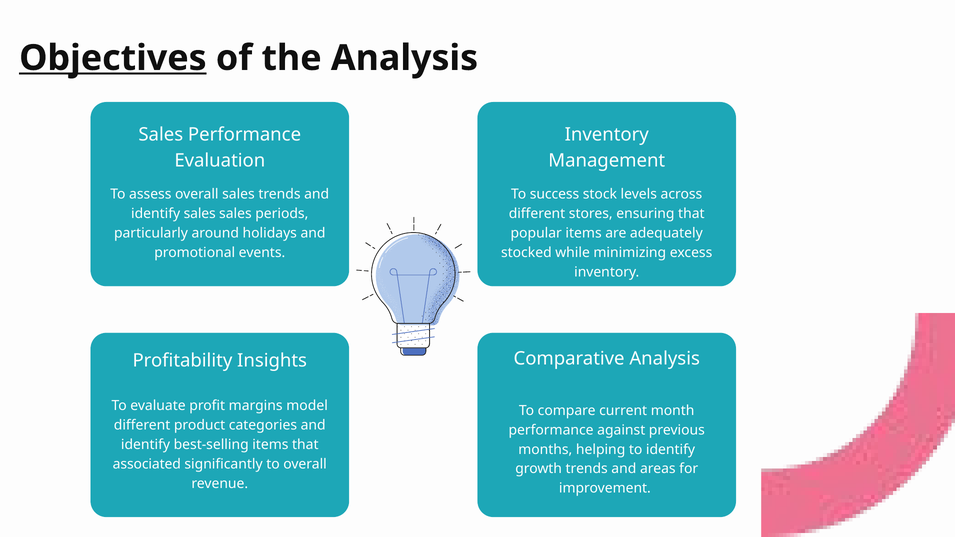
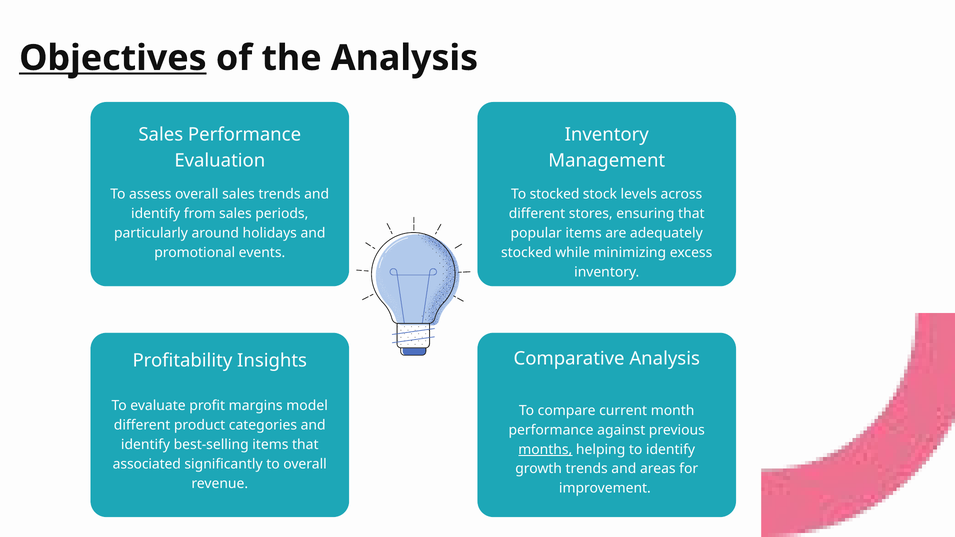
To success: success -> stocked
identify sales: sales -> from
months underline: none -> present
